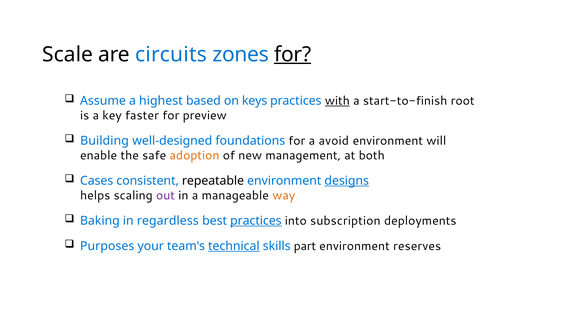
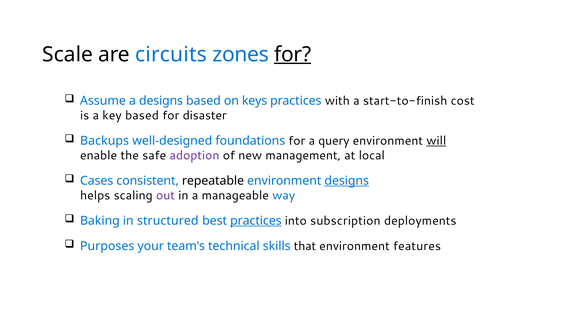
a highest: highest -> designs
with underline: present -> none
root: root -> cost
key faster: faster -> based
preview: preview -> disaster
Building: Building -> Backups
avoid: avoid -> query
will underline: none -> present
adoption colour: orange -> purple
both: both -> local
way colour: orange -> blue
regardless: regardless -> structured
technical underline: present -> none
part: part -> that
reserves: reserves -> features
